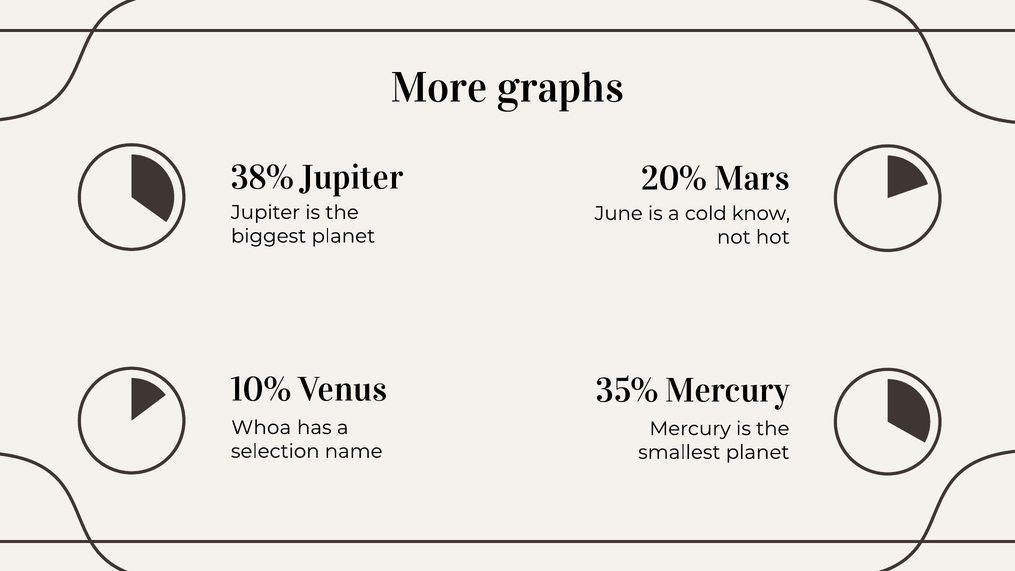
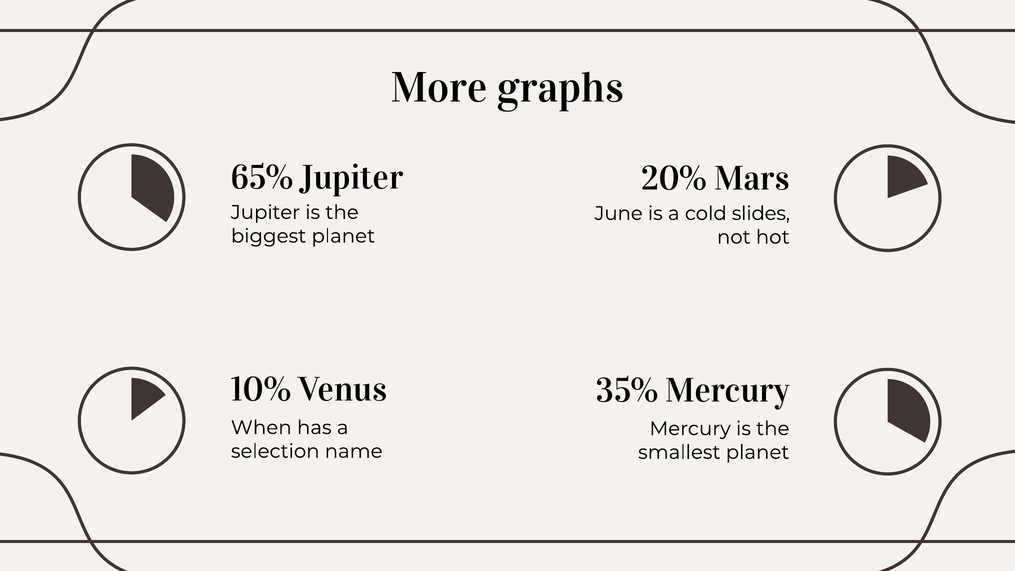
38%: 38% -> 65%
know: know -> slides
Whoa: Whoa -> When
